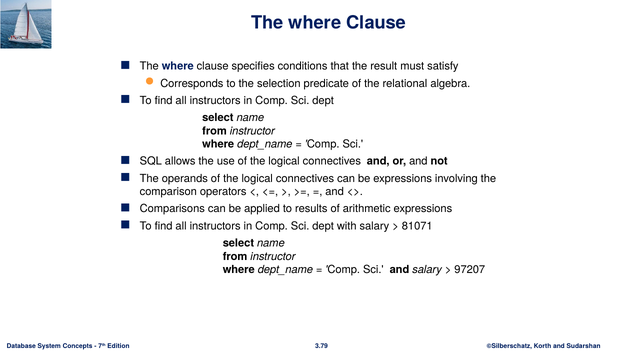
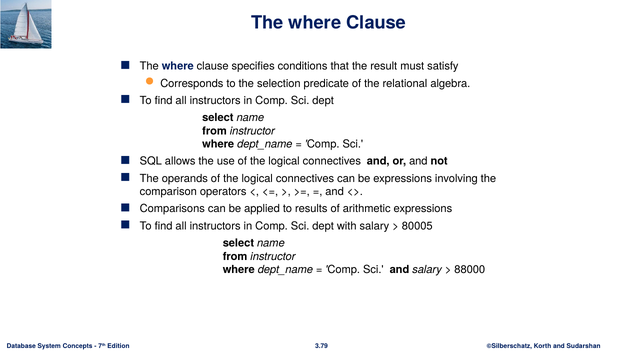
81071: 81071 -> 80005
97207: 97207 -> 88000
